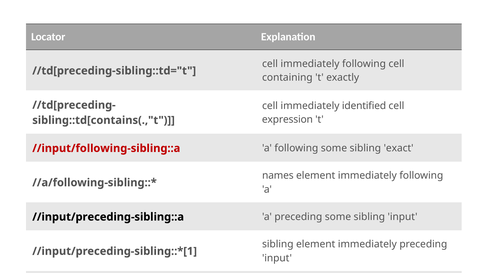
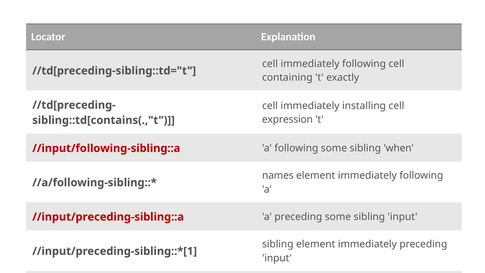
identified: identified -> installing
exact: exact -> when
//input/preceding-sibling::a colour: black -> red
